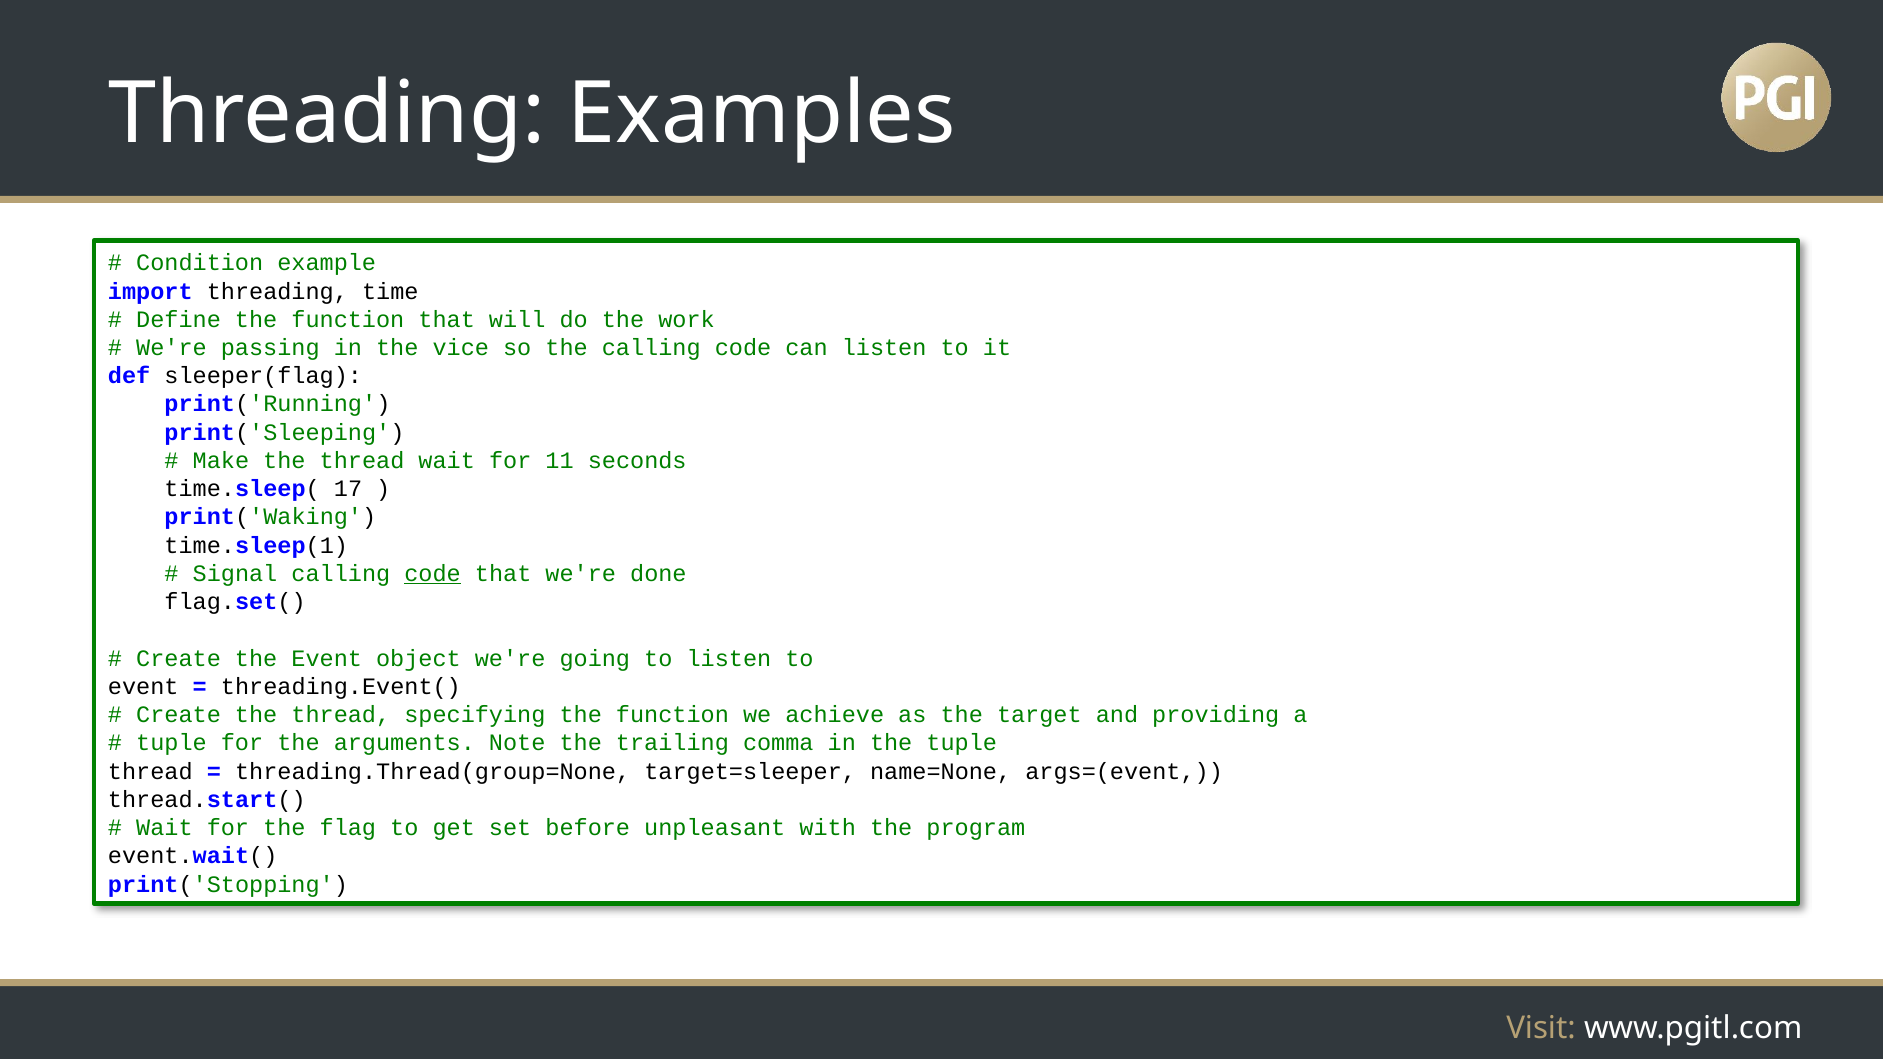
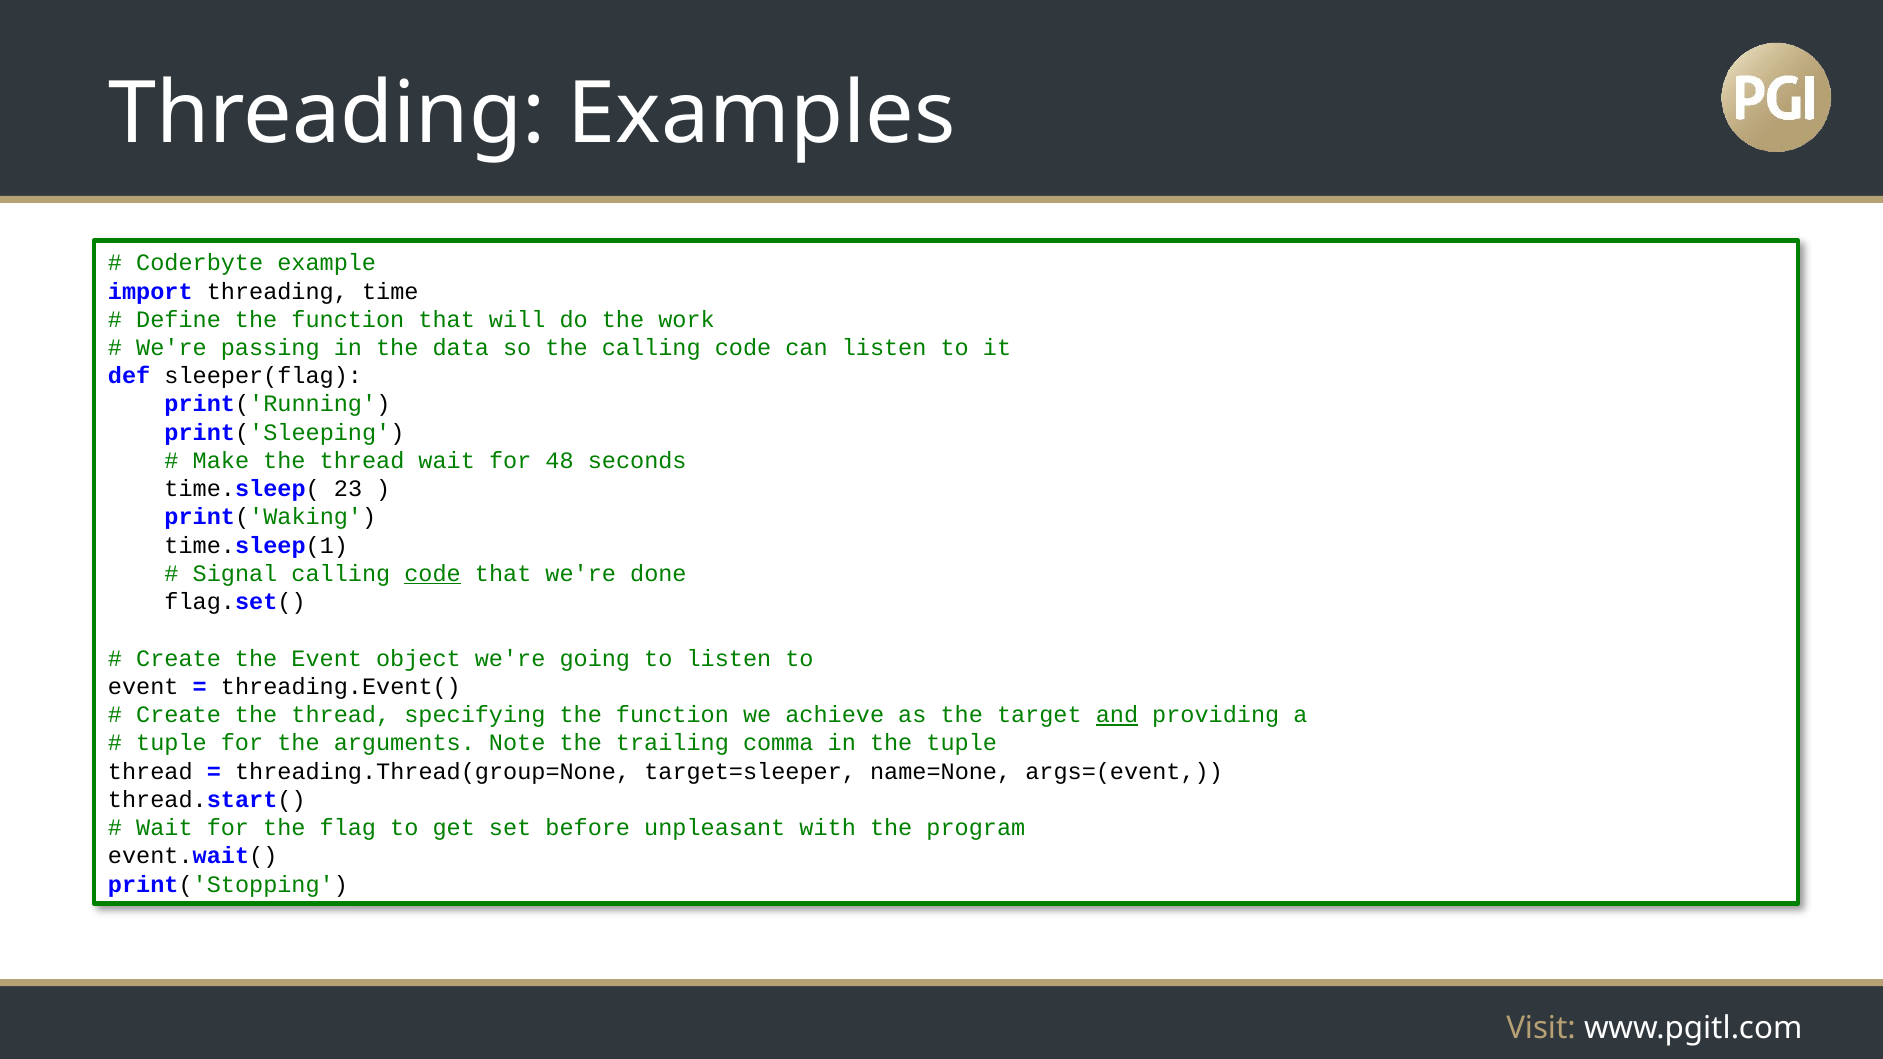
Condition: Condition -> Coderbyte
vice: vice -> data
11: 11 -> 48
17: 17 -> 23
and underline: none -> present
